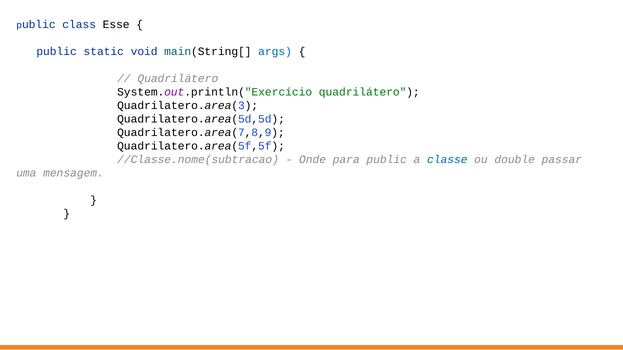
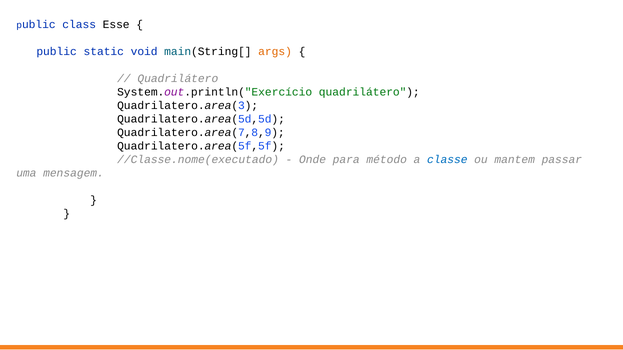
args colour: blue -> orange
//Classe.nome(subtracao: //Classe.nome(subtracao -> //Classe.nome(executado
para public: public -> método
double: double -> mantem
